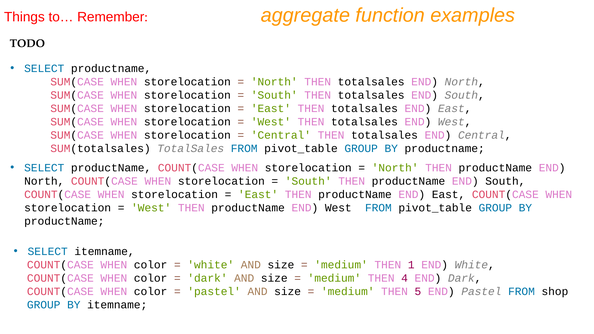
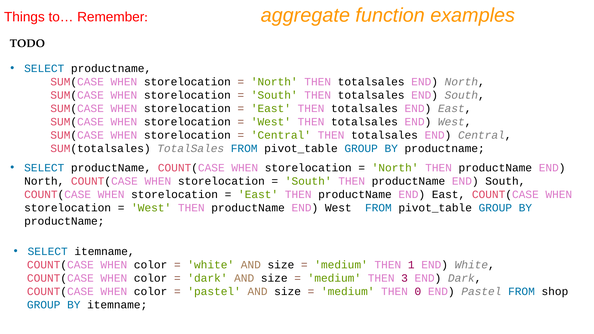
4: 4 -> 3
5: 5 -> 0
